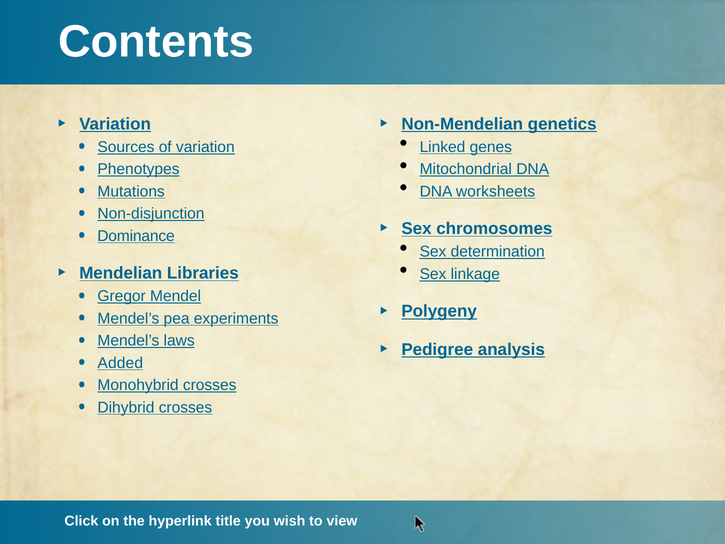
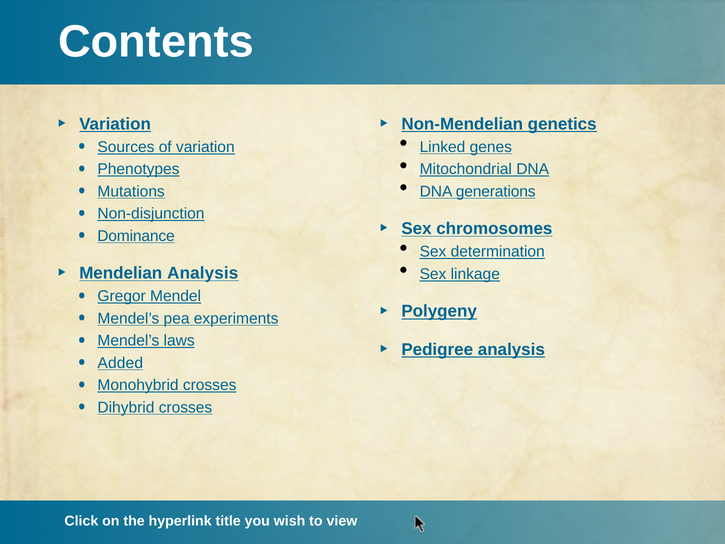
worksheets: worksheets -> generations
Mendelian Libraries: Libraries -> Analysis
